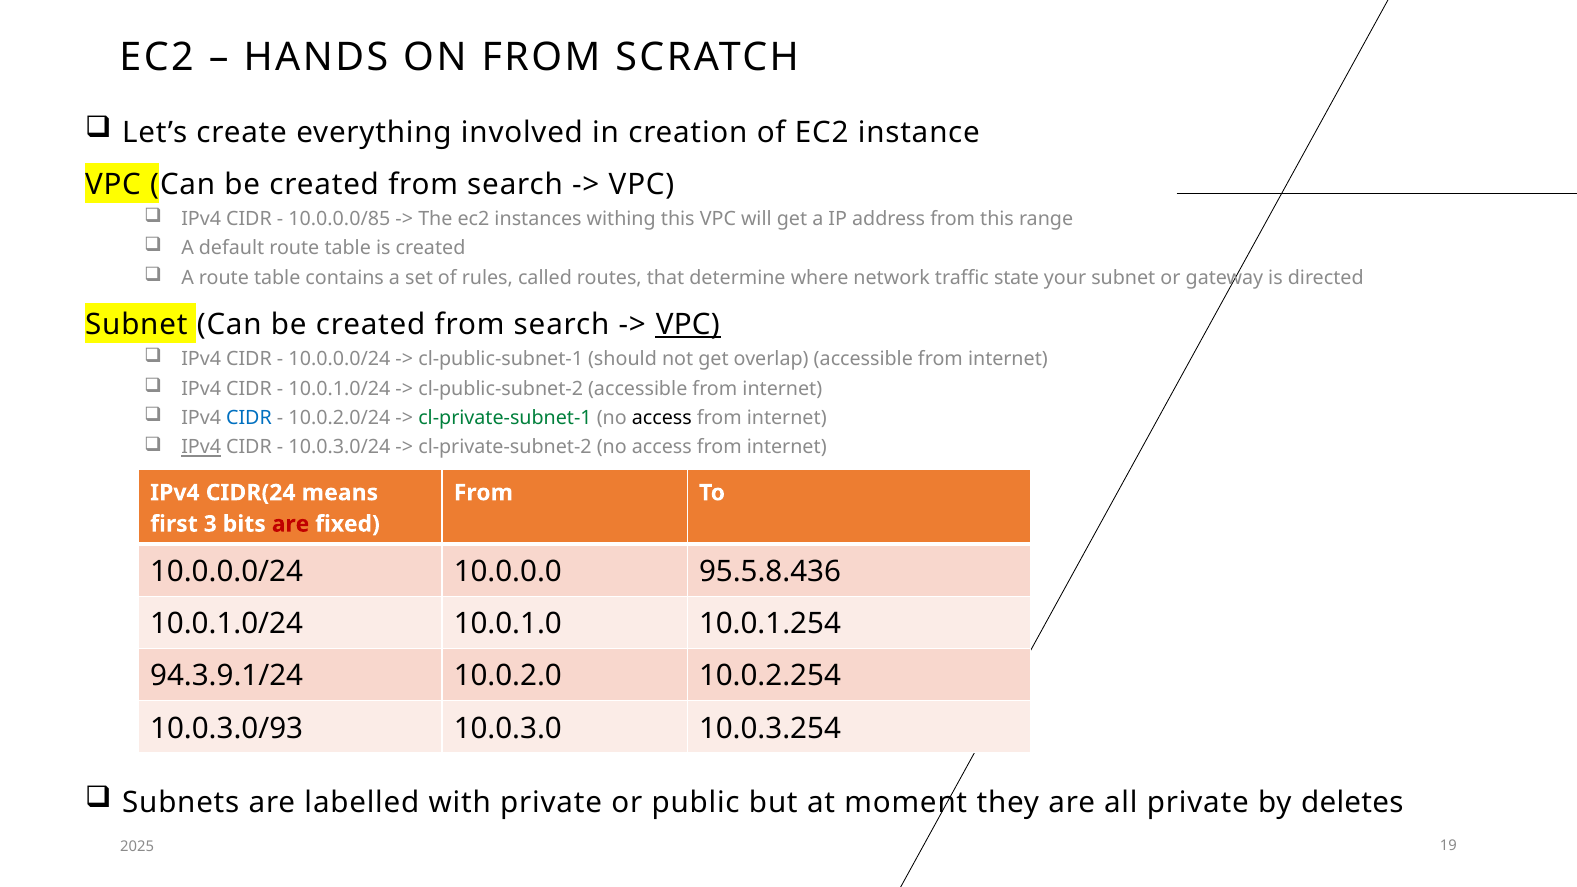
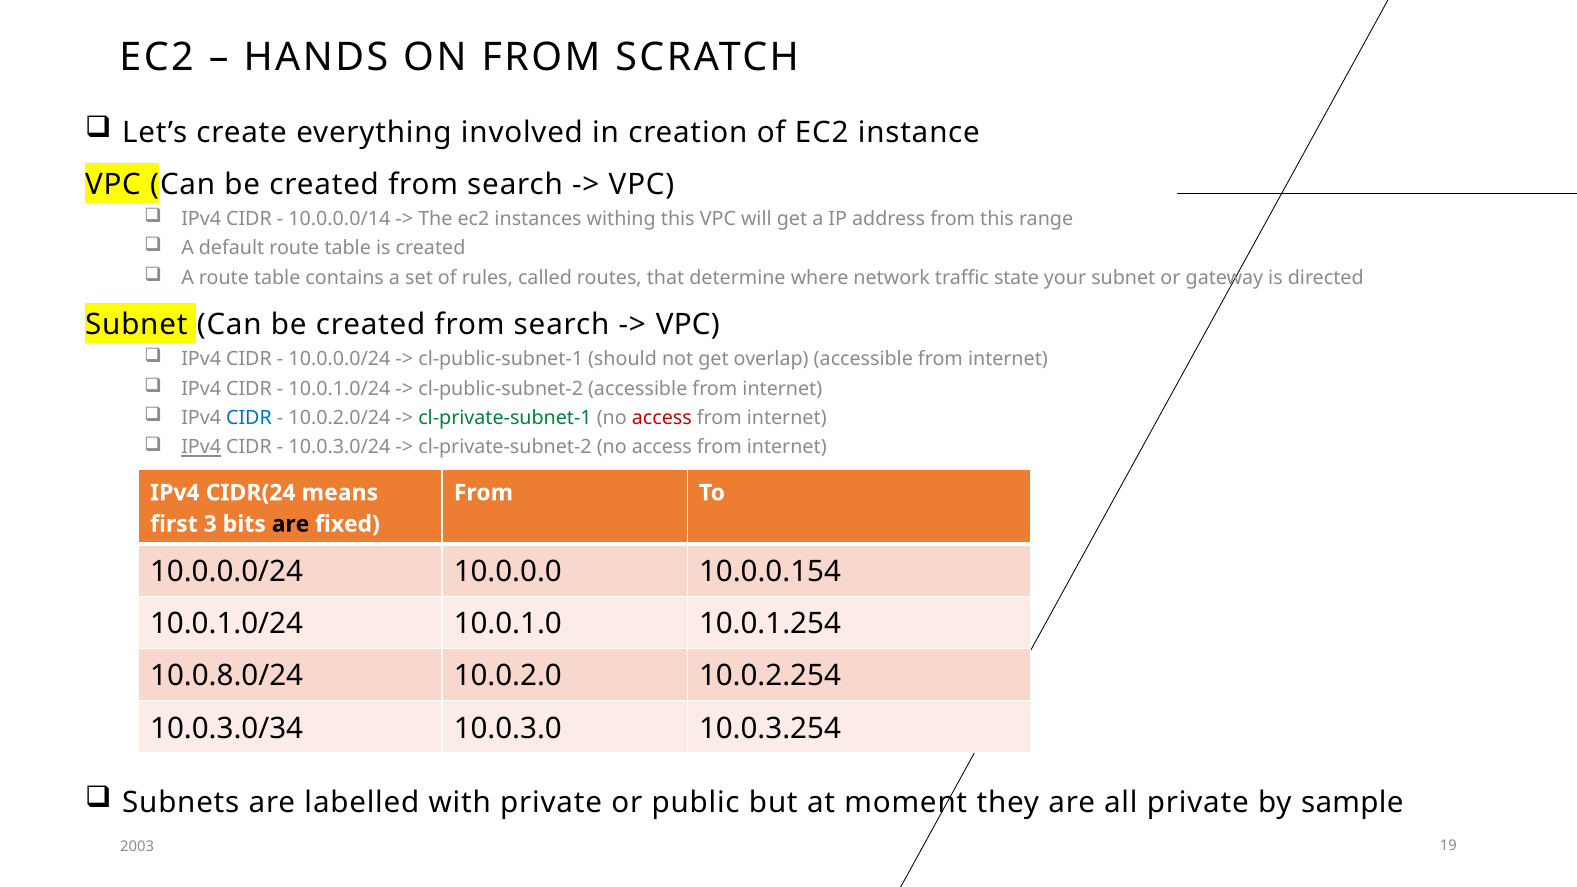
10.0.0.0/85: 10.0.0.0/85 -> 10.0.0.0/14
VPC at (688, 325) underline: present -> none
access at (662, 418) colour: black -> red
are at (291, 524) colour: red -> black
95.5.8.436: 95.5.8.436 -> 10.0.0.154
94.3.9.1/24: 94.3.9.1/24 -> 10.0.8.0/24
10.0.3.0/93: 10.0.3.0/93 -> 10.0.3.0/34
deletes: deletes -> sample
2025: 2025 -> 2003
